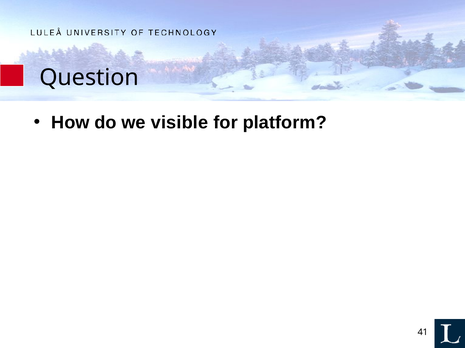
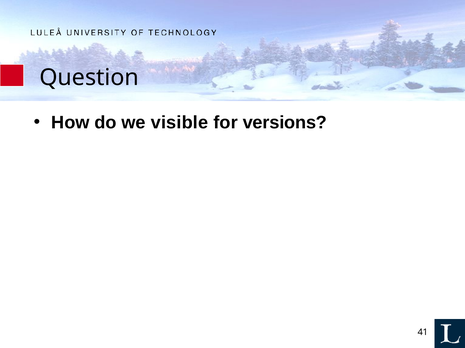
platform: platform -> versions
